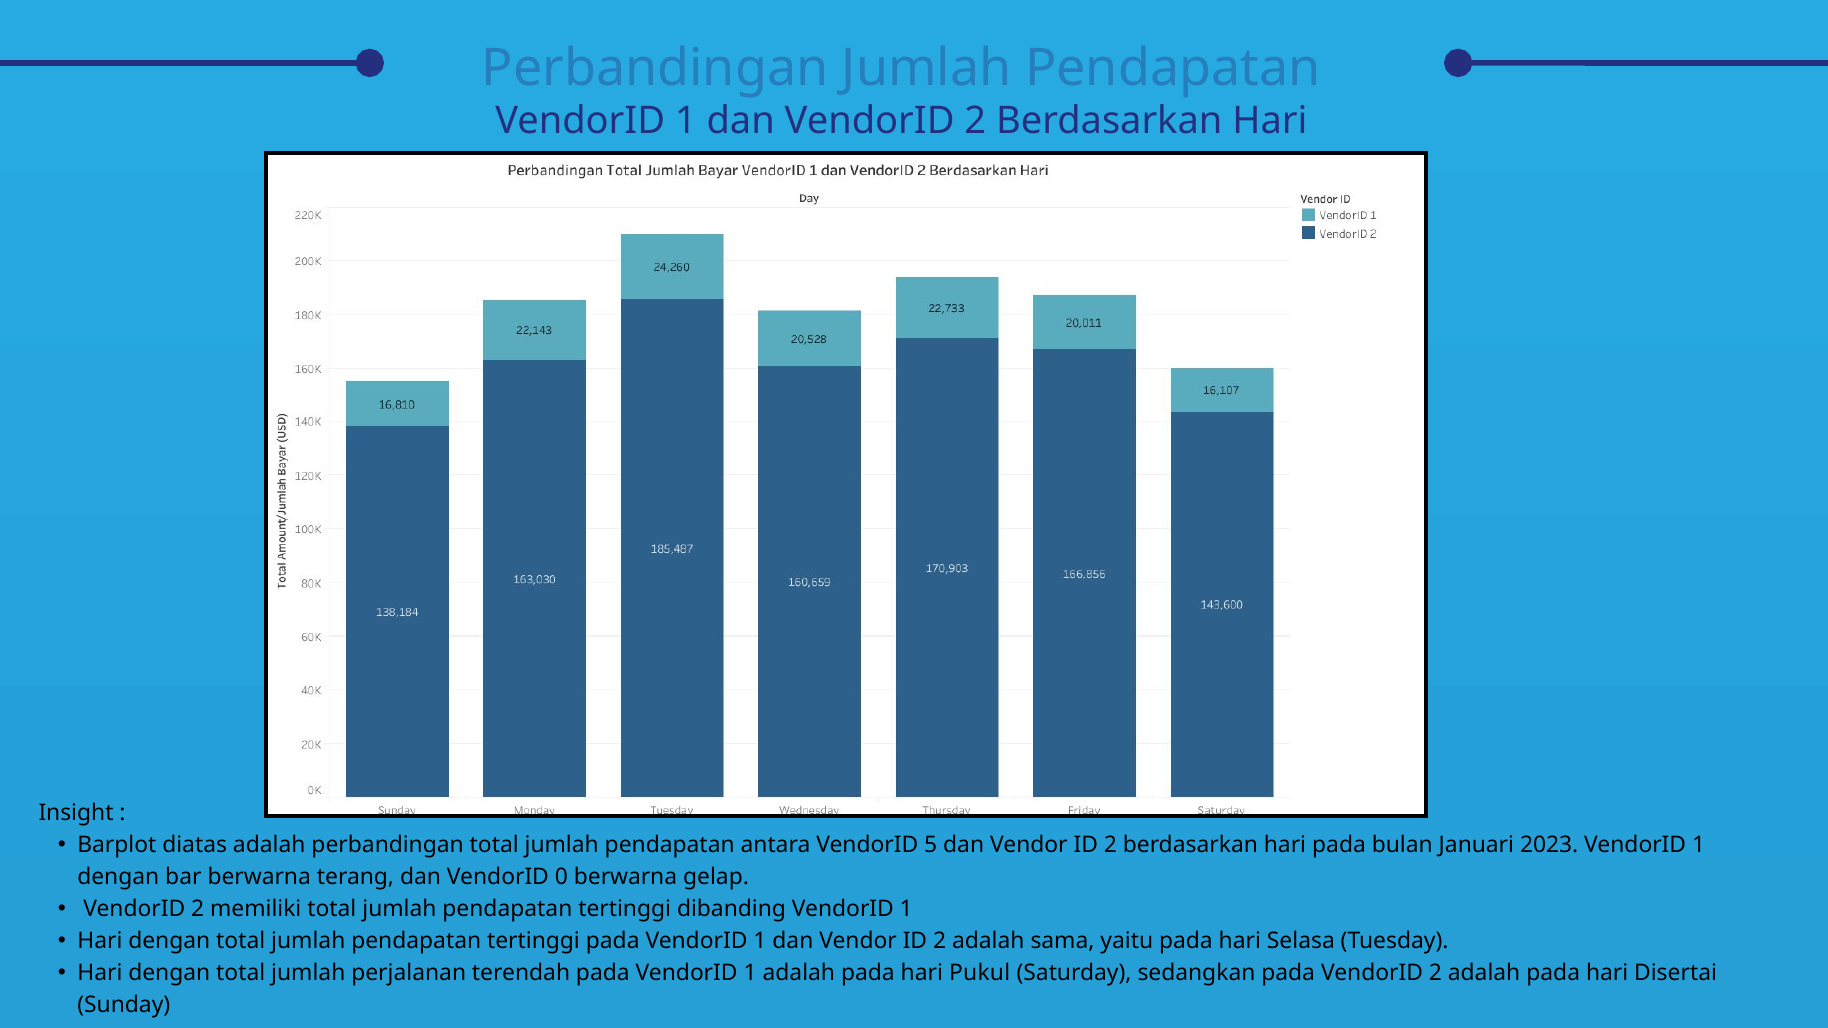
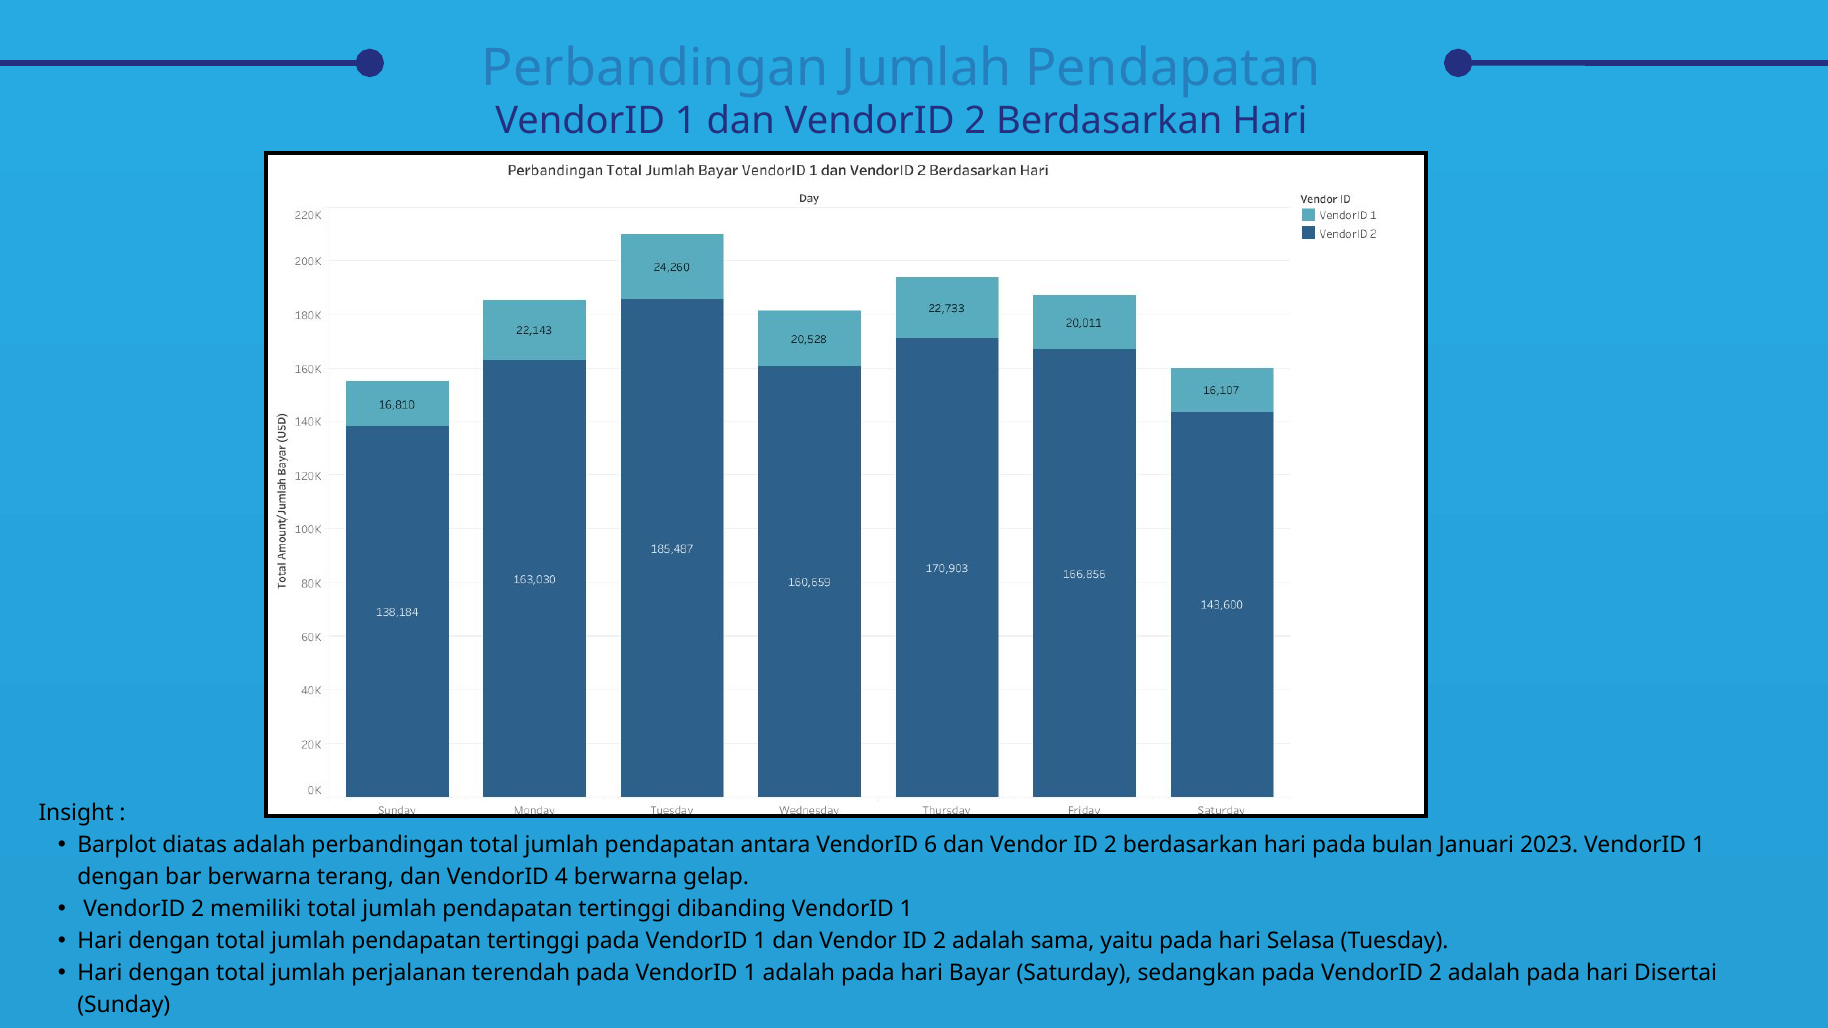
5: 5 -> 6
0: 0 -> 4
Pukul: Pukul -> Bayar
